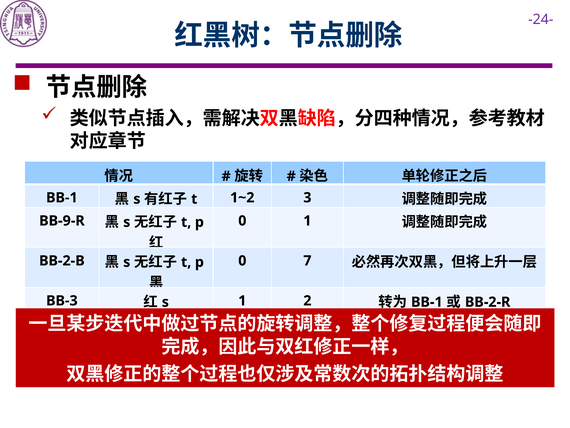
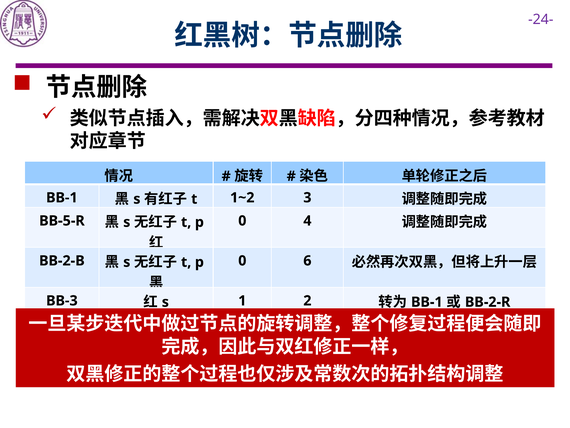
BB-9-R: BB-9-R -> BB-5-R
0 1: 1 -> 4
7: 7 -> 6
